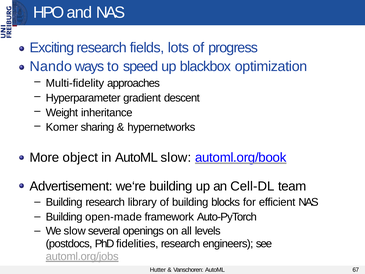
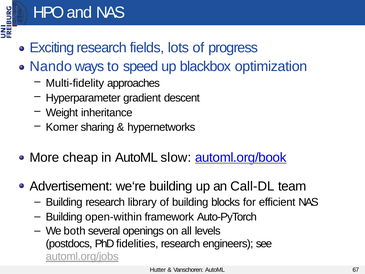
object: object -> cheap
Cell-DL: Cell-DL -> Call-DL
open-made: open-made -> open-within
We slow: slow -> both
